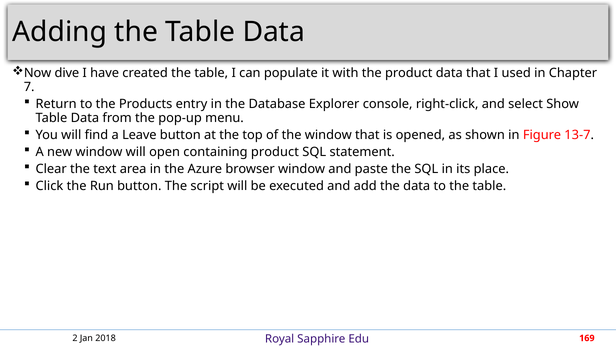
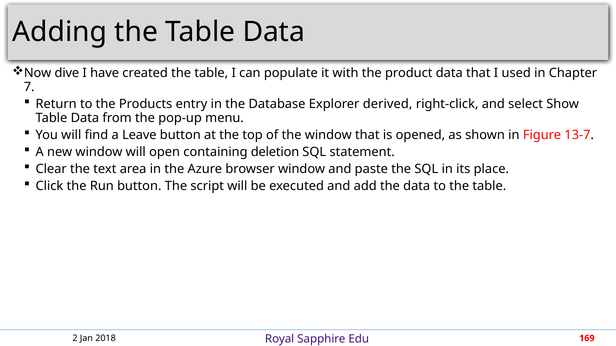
console: console -> derived
containing product: product -> deletion
